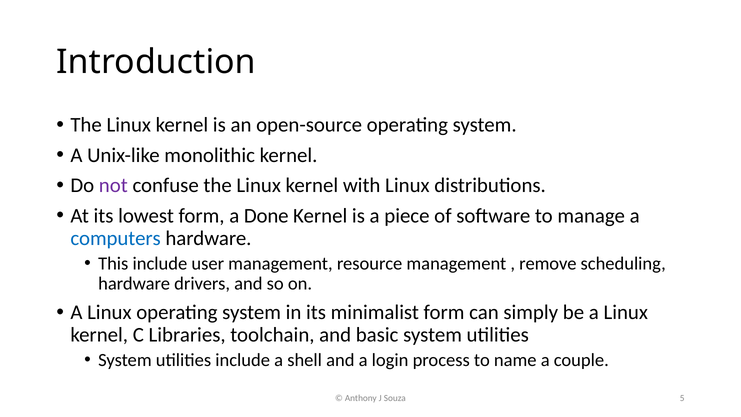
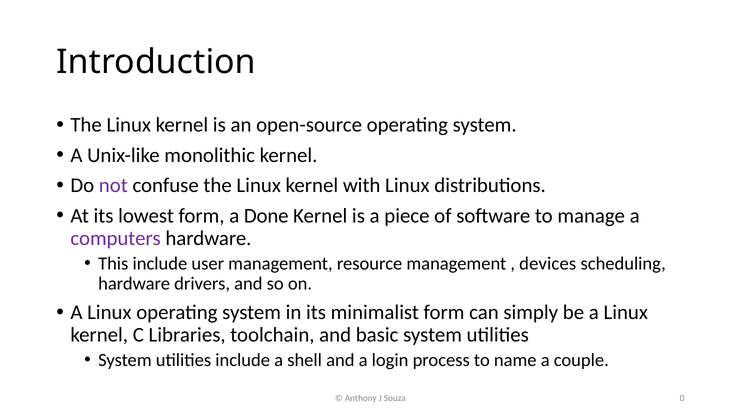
computers colour: blue -> purple
remove: remove -> devices
5: 5 -> 0
